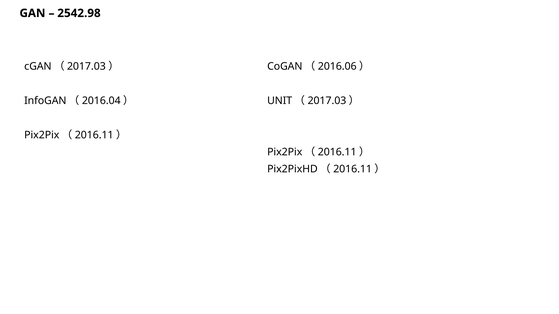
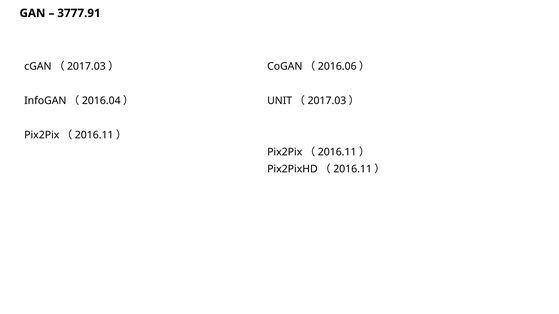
2542.98: 2542.98 -> 3777.91
